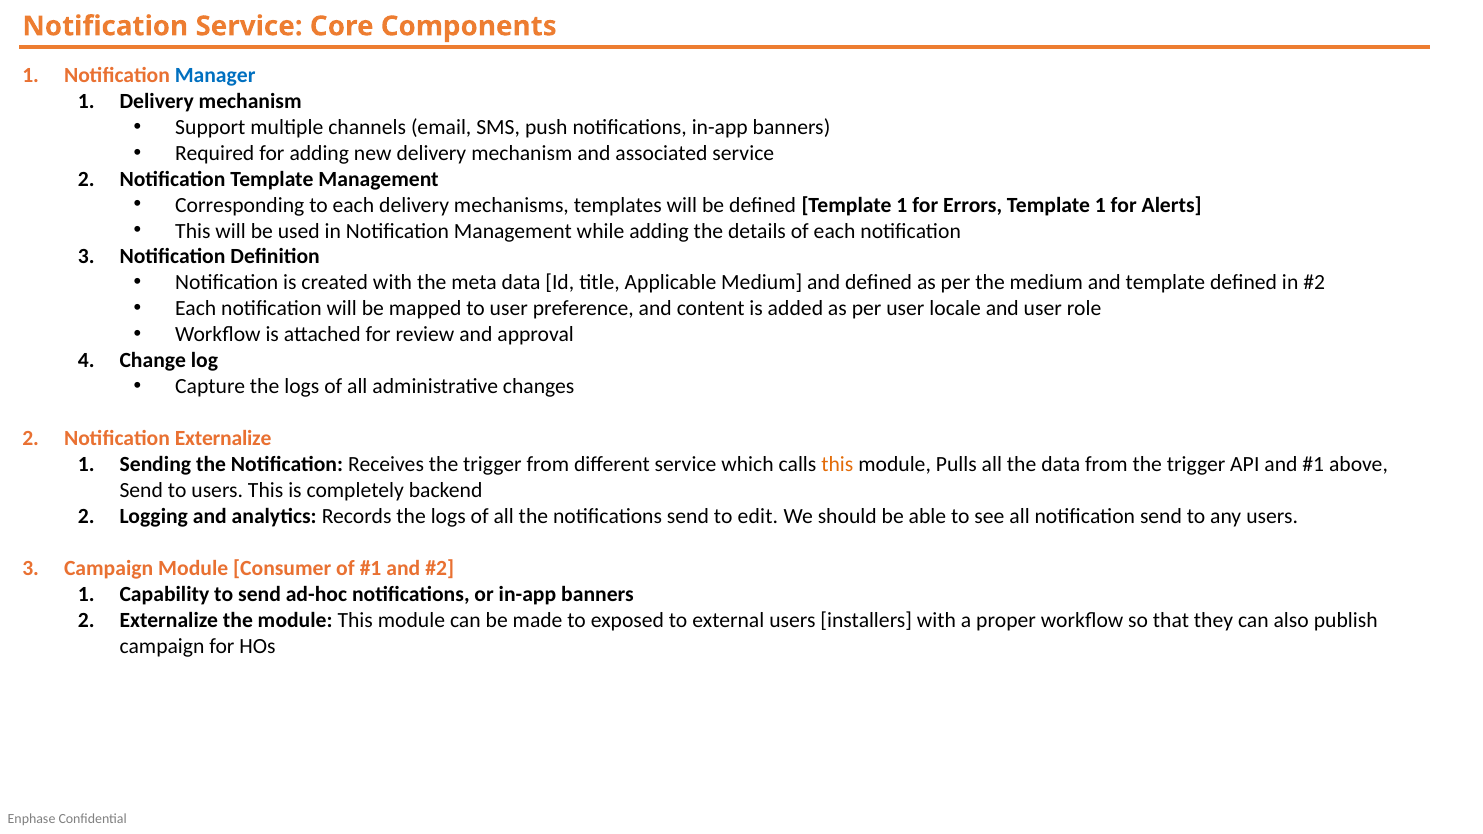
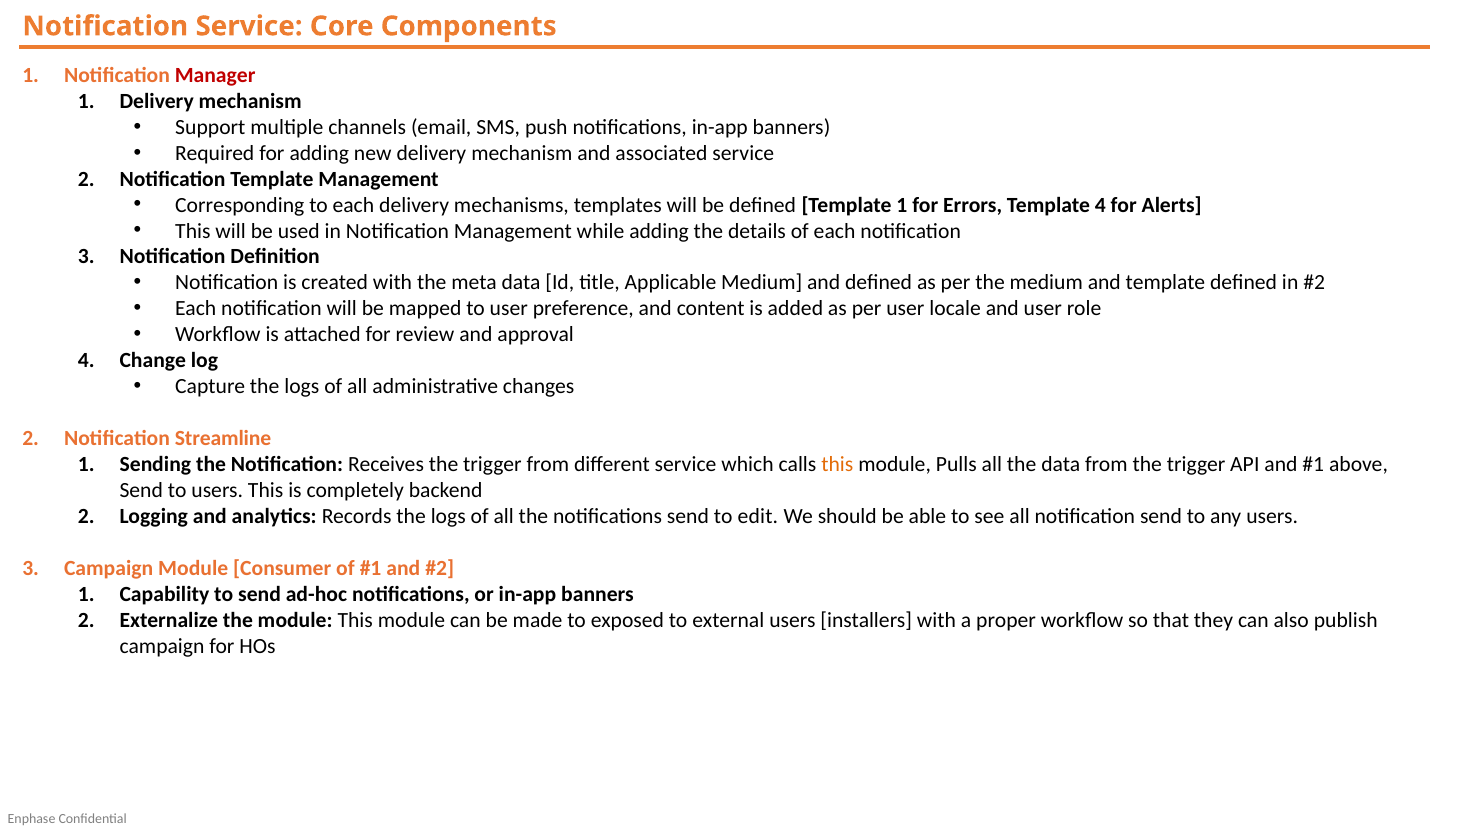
Manager colour: blue -> red
Errors Template 1: 1 -> 4
Notification Externalize: Externalize -> Streamline
